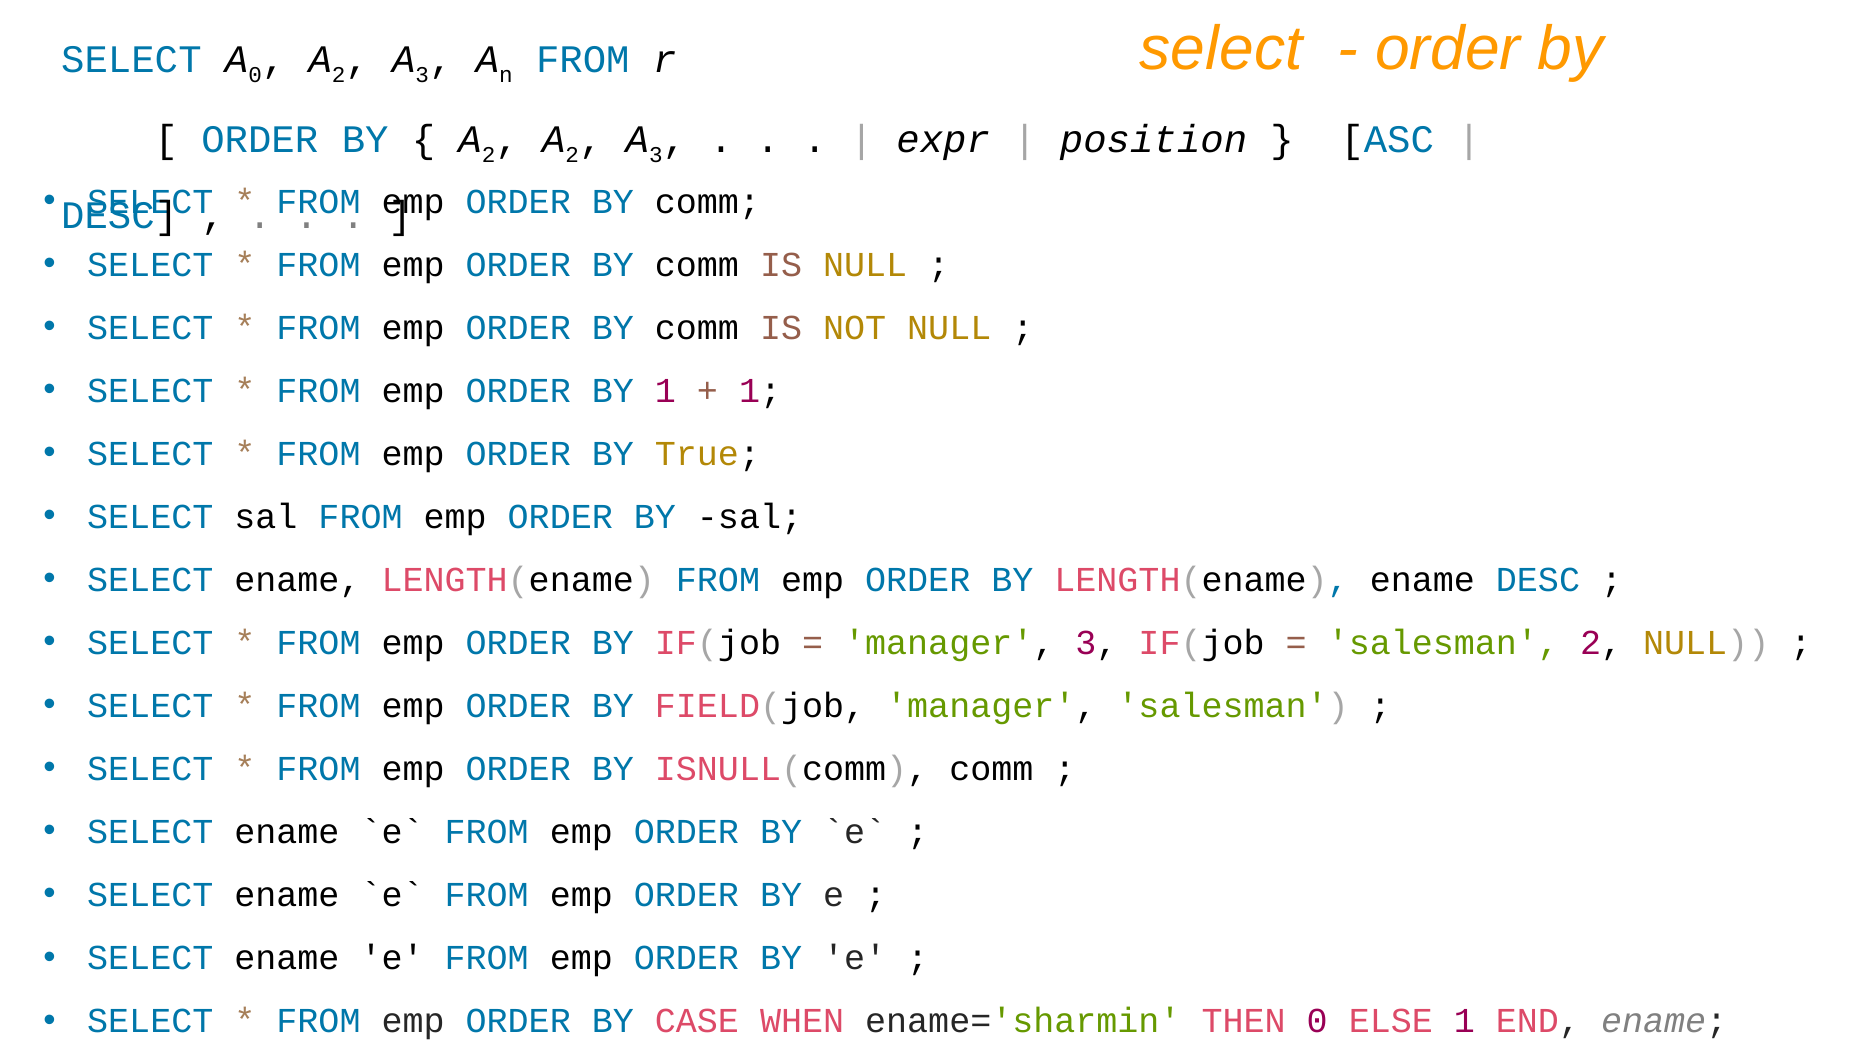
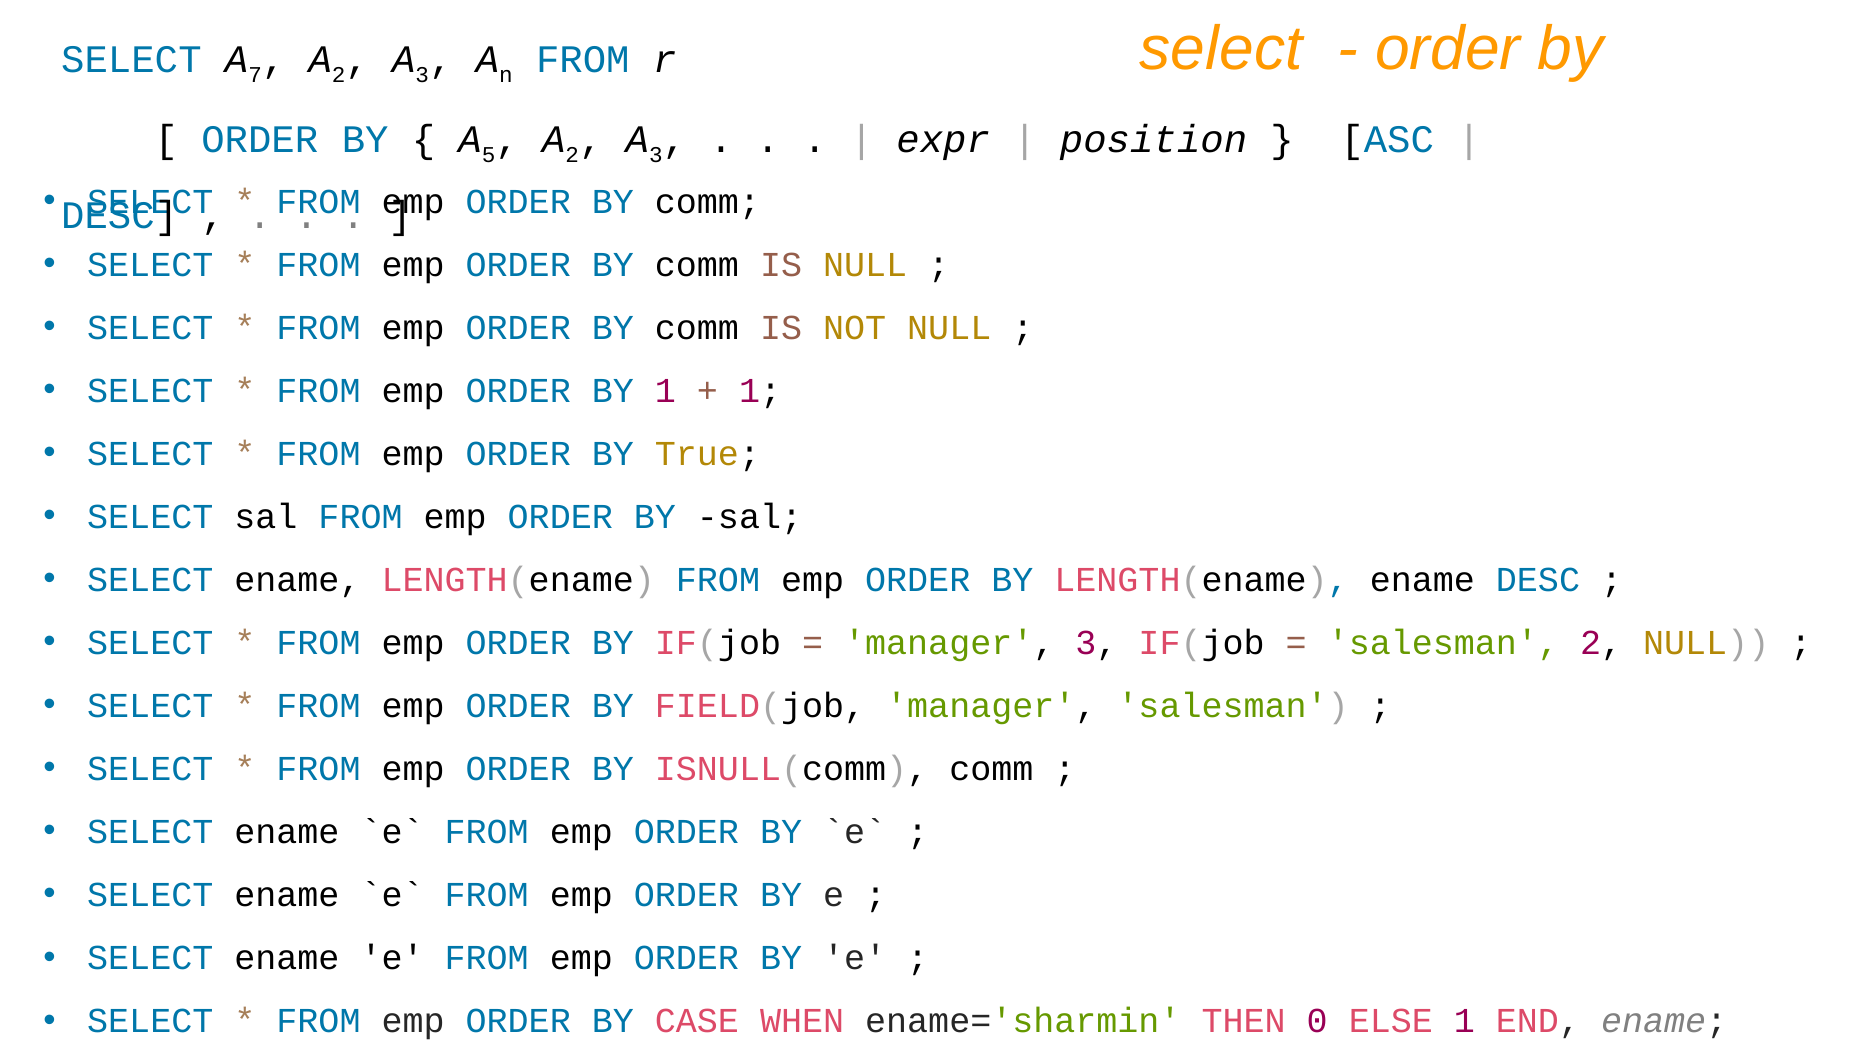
0 at (255, 75): 0 -> 7
2 at (489, 155): 2 -> 5
